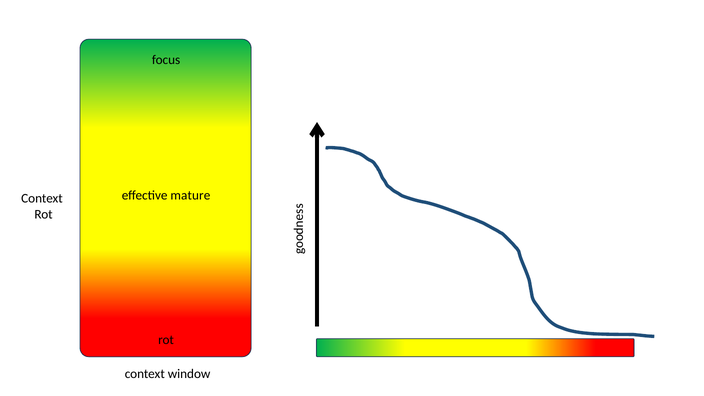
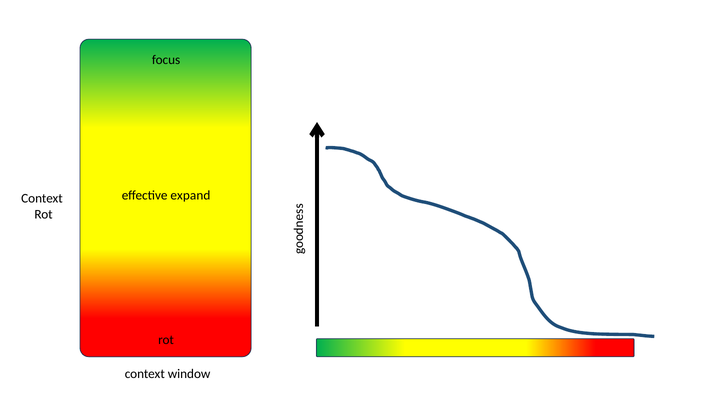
mature: mature -> expand
